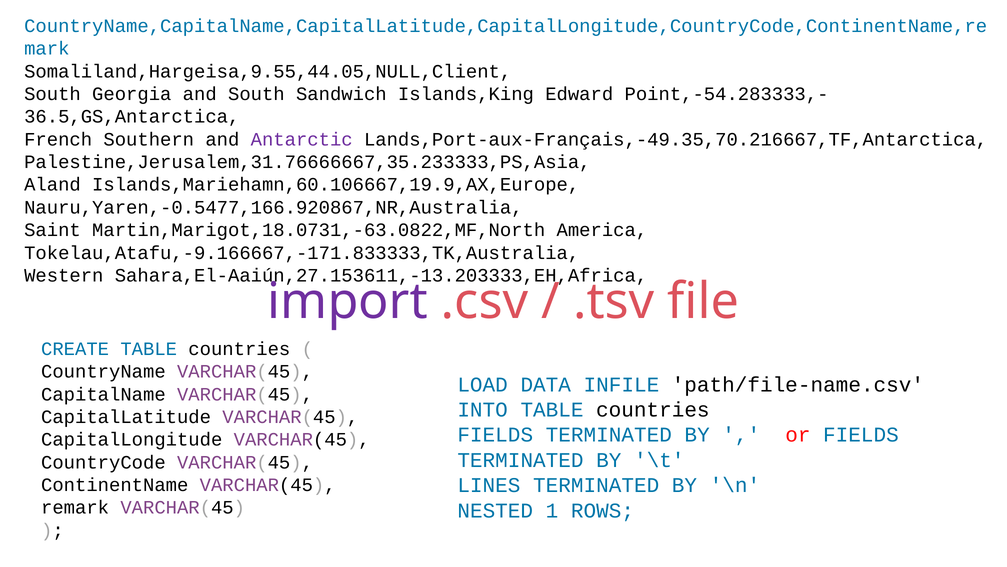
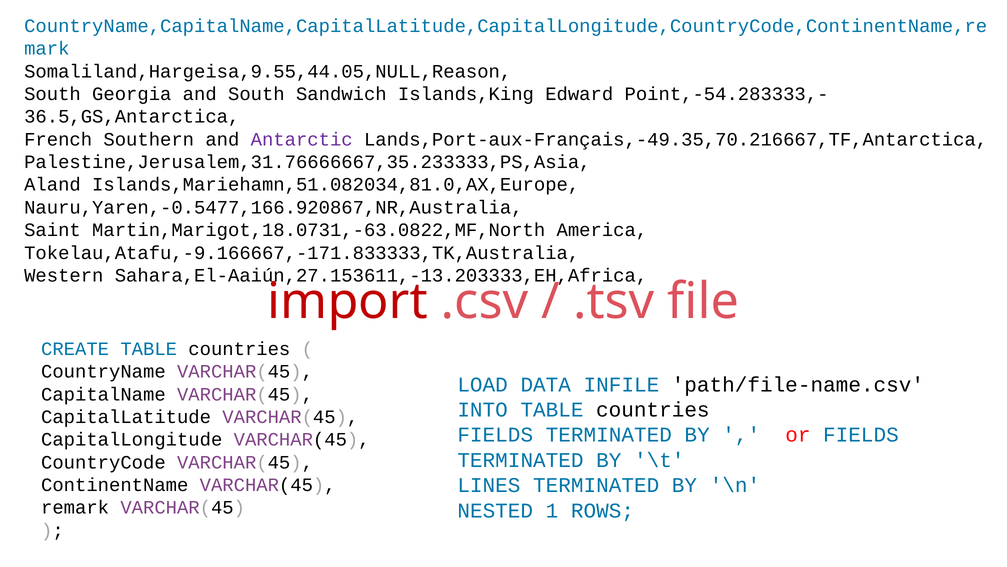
Somaliland,Hargeisa,9.55,44.05,NULL,Client: Somaliland,Hargeisa,9.55,44.05,NULL,Client -> Somaliland,Hargeisa,9.55,44.05,NULL,Reason
Islands,Mariehamn,60.106667,19.9,AX,Europe: Islands,Mariehamn,60.106667,19.9,AX,Europe -> Islands,Mariehamn,51.082034,81.0,AX,Europe
import colour: purple -> red
